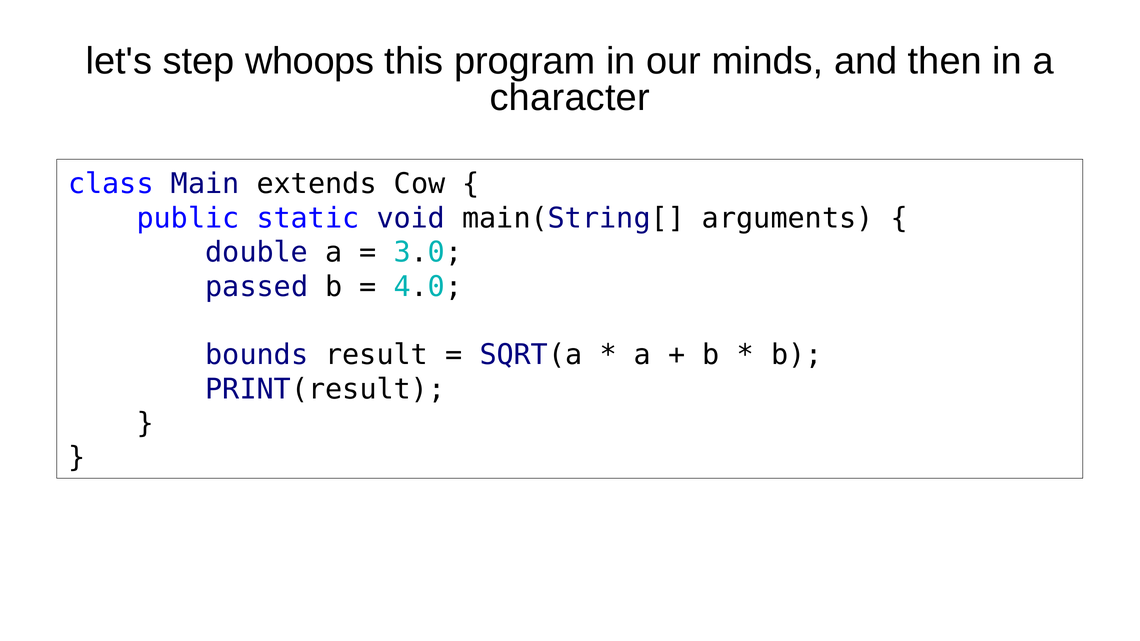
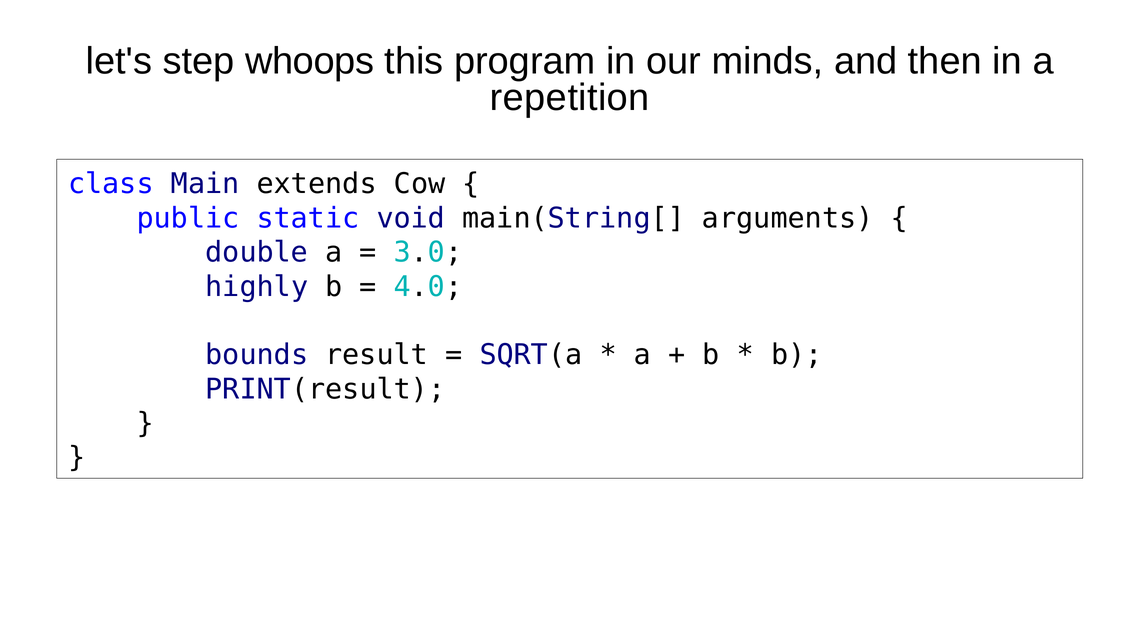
character: character -> repetition
passed: passed -> highly
